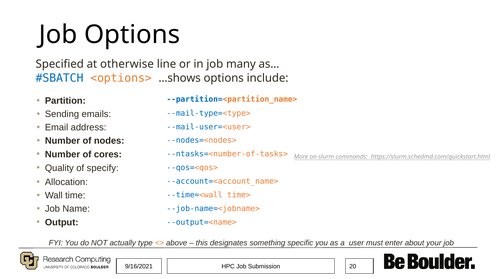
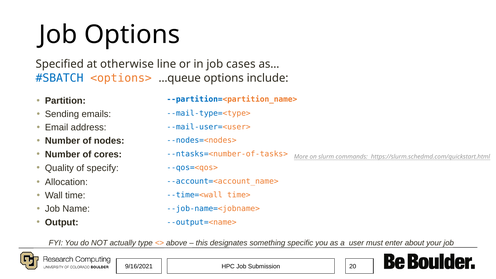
many: many -> cases
…shows: …shows -> …queue
